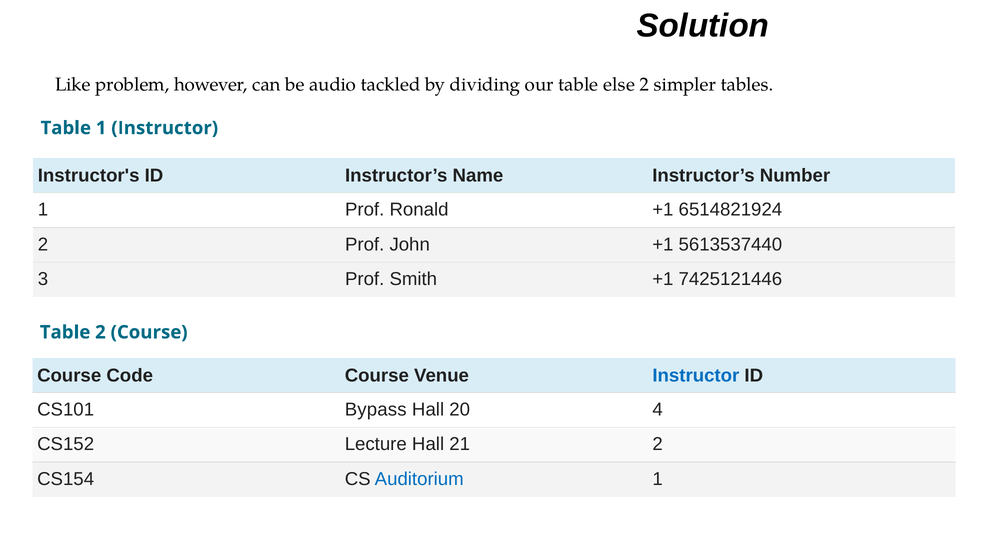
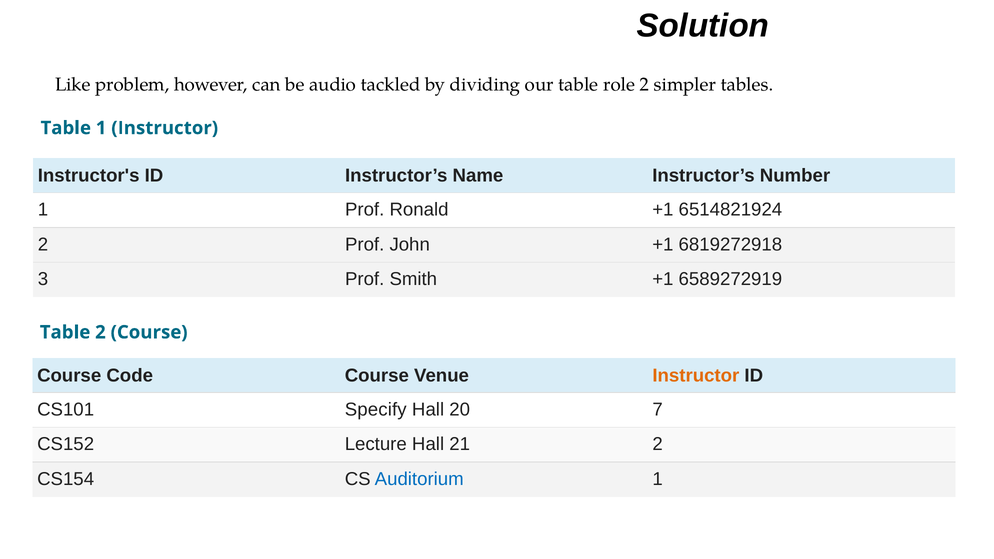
else: else -> role
5613537440: 5613537440 -> 6819272918
7425121446: 7425121446 -> 6589272919
Instructor at (696, 376) colour: blue -> orange
Bypass: Bypass -> Specify
4: 4 -> 7
